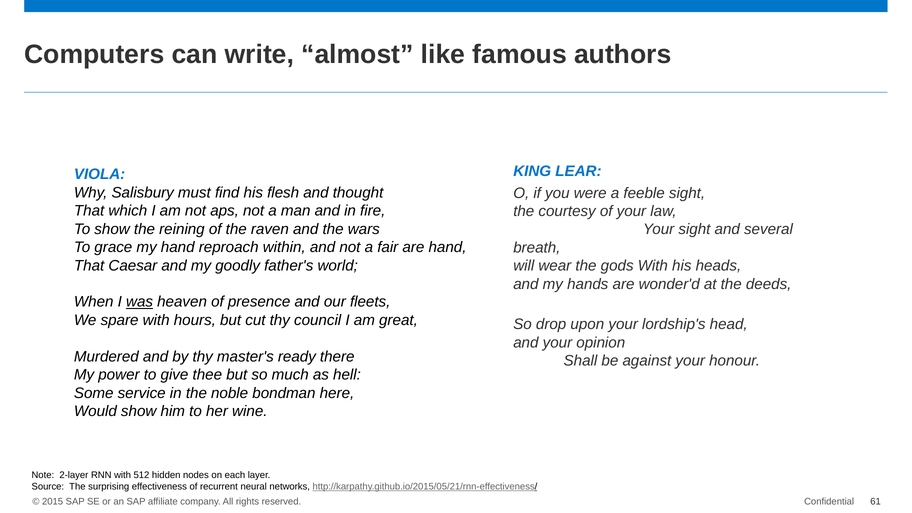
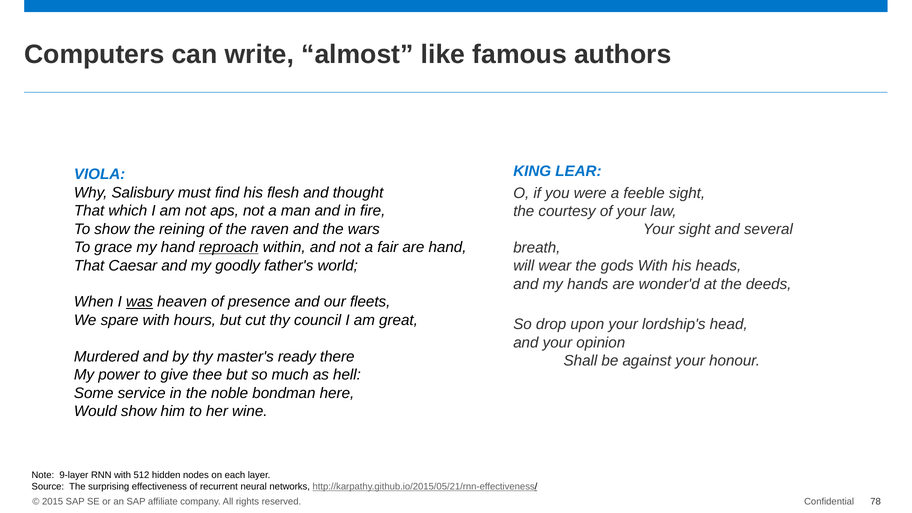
reproach underline: none -> present
2-layer: 2-layer -> 9-layer
61: 61 -> 78
